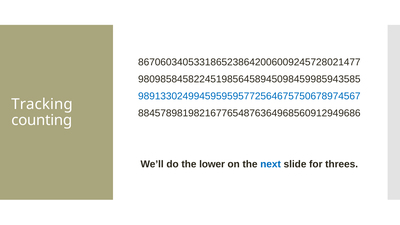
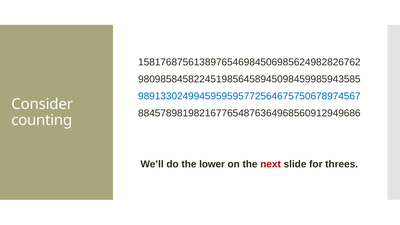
8670603405331865238642006009245728021477: 8670603405331865238642006009245728021477 -> 1581768756138976546984506985624982826762
Tracking: Tracking -> Consider
next colour: blue -> red
